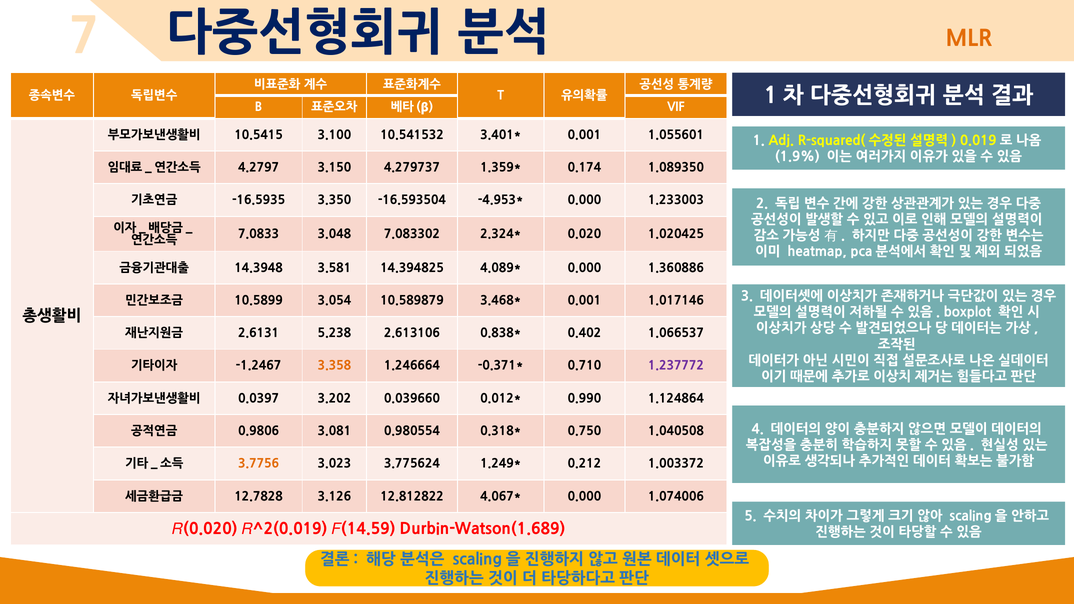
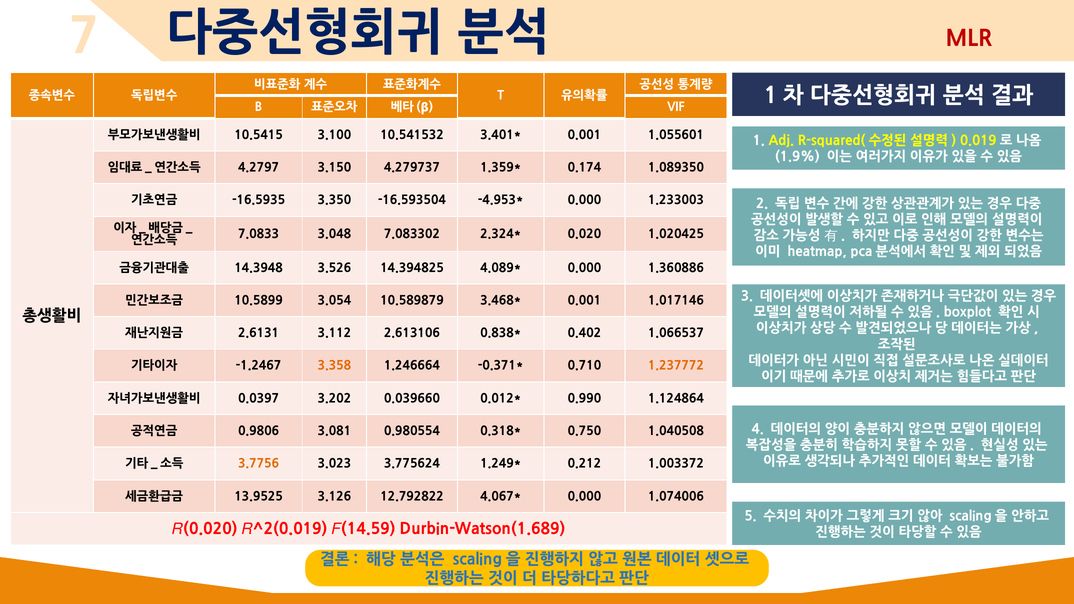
MLR colour: orange -> red
3.581: 3.581 -> 3.526
5.238: 5.238 -> 3.112
1.237772 colour: purple -> orange
12.7828: 12.7828 -> 13.9525
12.812822: 12.812822 -> 12.792822
